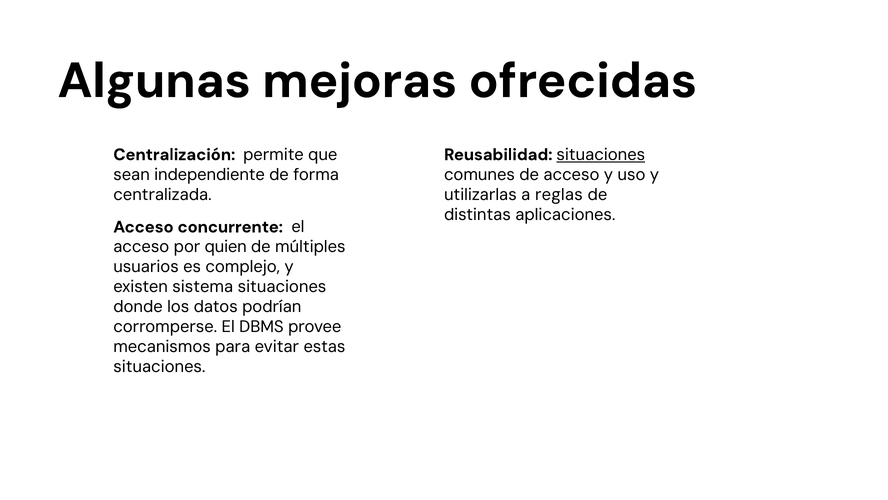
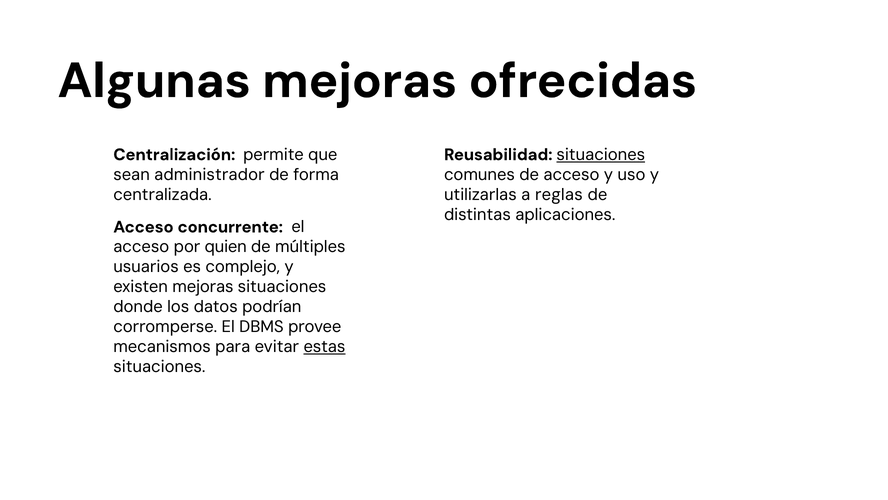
independiente: independiente -> administrador
existen sistema: sistema -> mejoras
estas underline: none -> present
